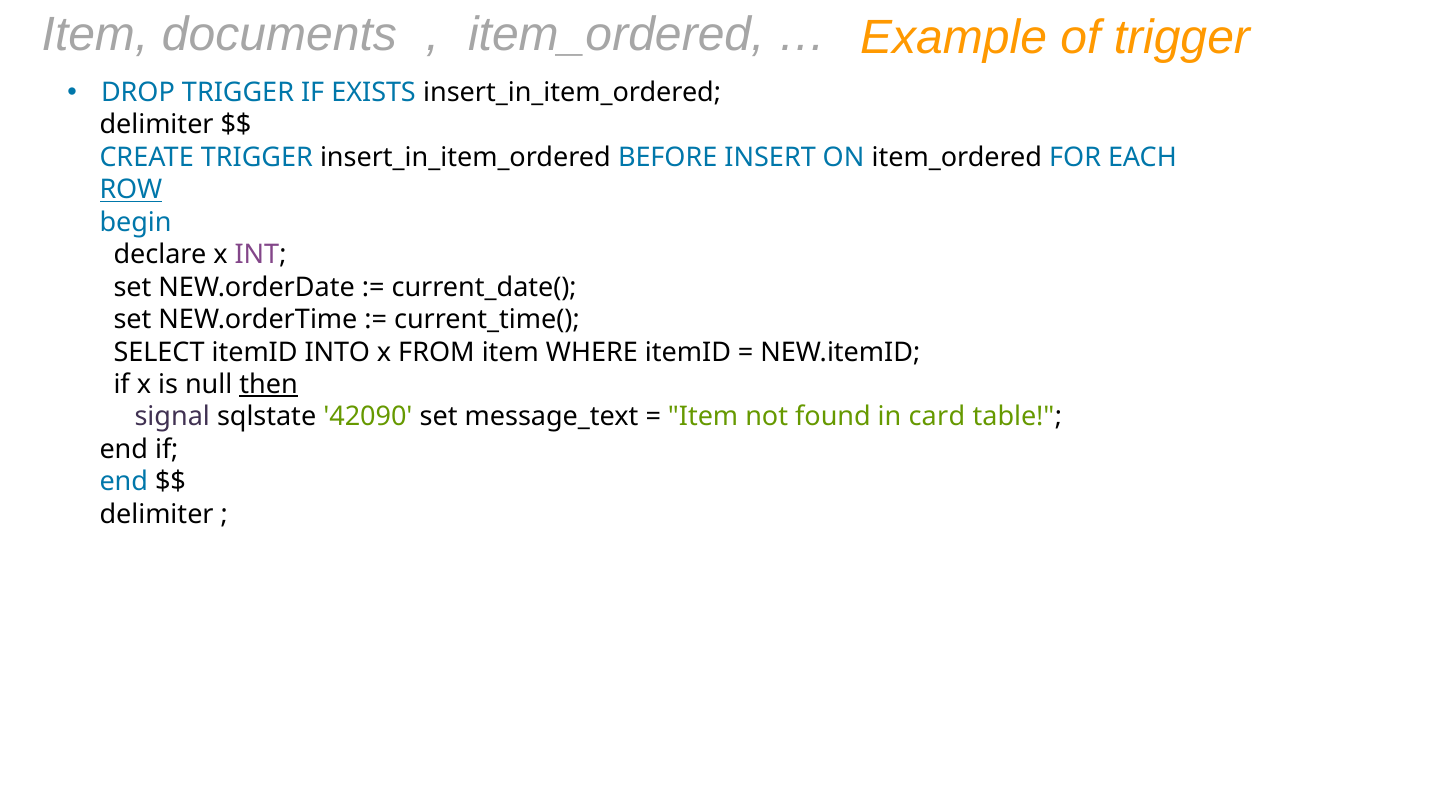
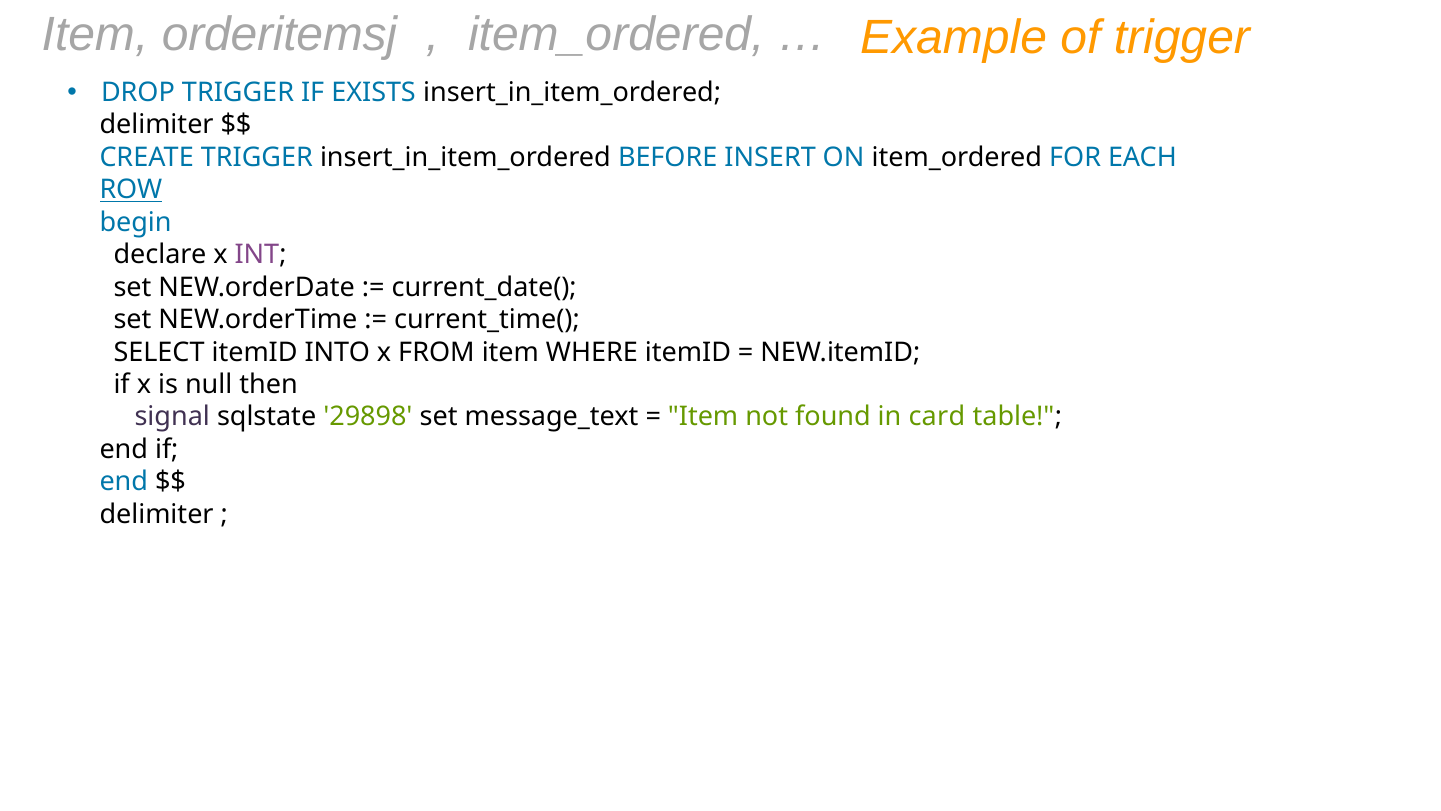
documents: documents -> orderitemsj
then underline: present -> none
42090: 42090 -> 29898
